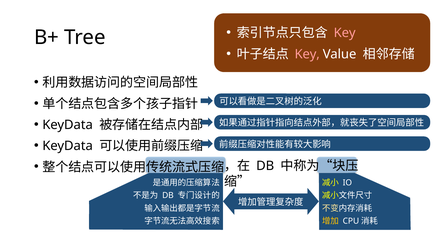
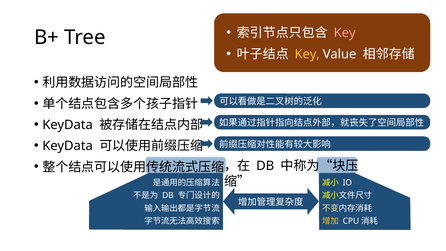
Key at (307, 54) colour: pink -> yellow
